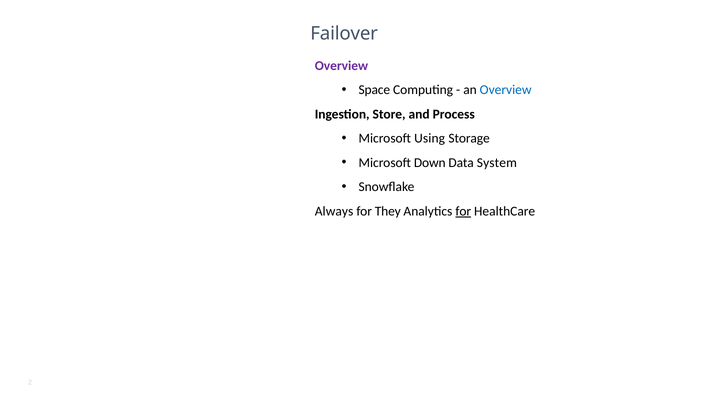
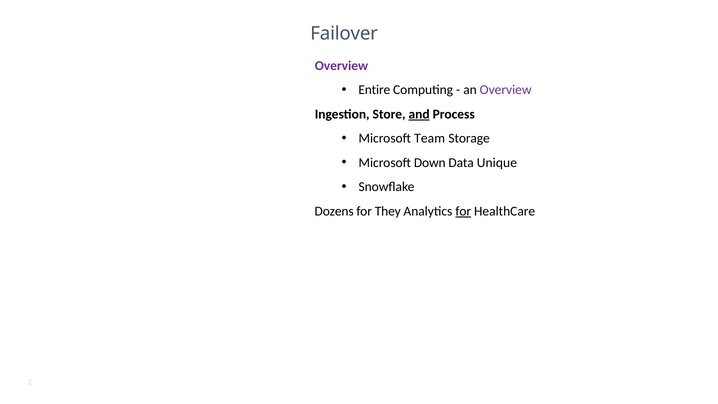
Space: Space -> Entire
Overview at (506, 90) colour: blue -> purple
and underline: none -> present
Using: Using -> Team
System: System -> Unique
Always: Always -> Dozens
